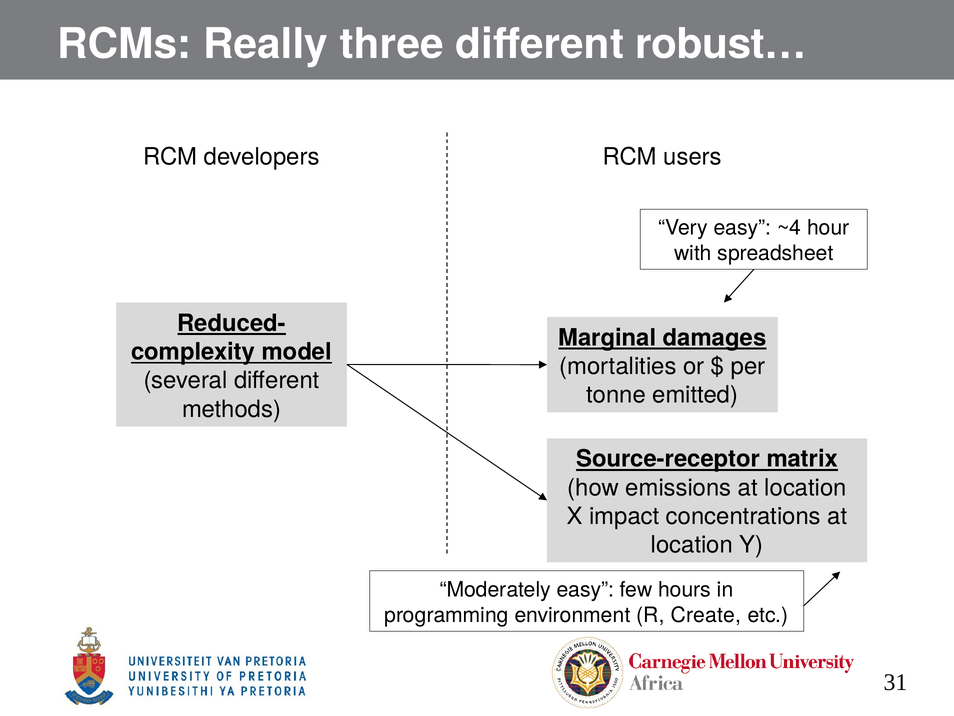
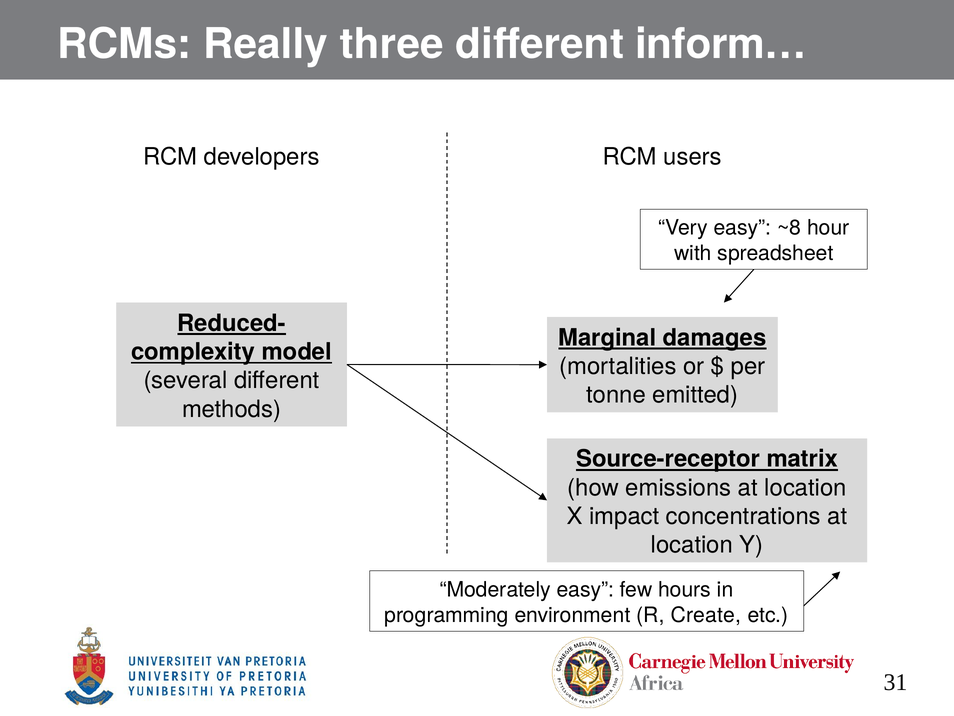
robust…: robust… -> inform…
~4: ~4 -> ~8
